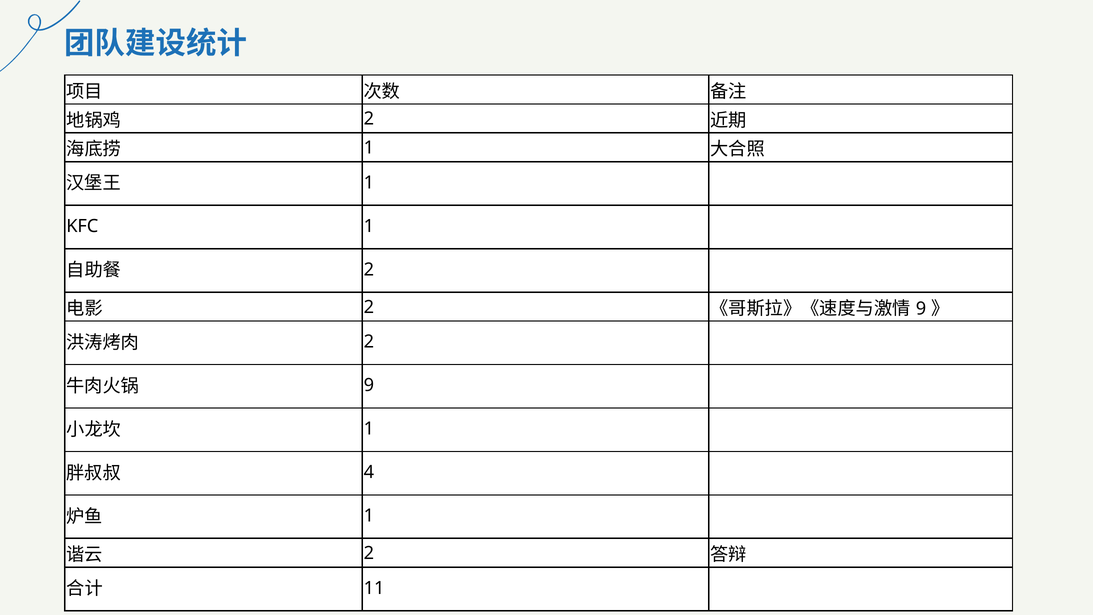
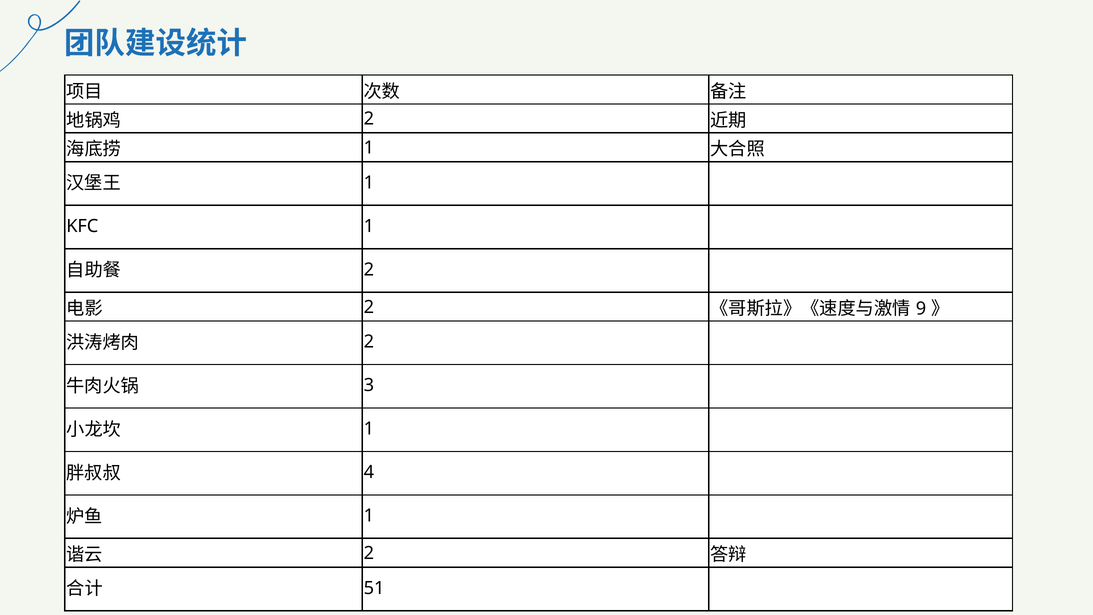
9 at (369, 385): 9 -> 3
11: 11 -> 51
